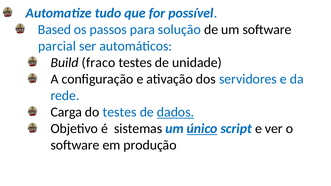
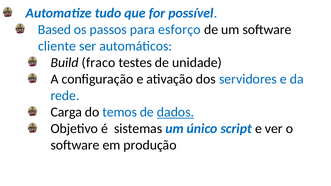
solução: solução -> esforço
parcial: parcial -> cliente
do testes: testes -> temos
único underline: present -> none
